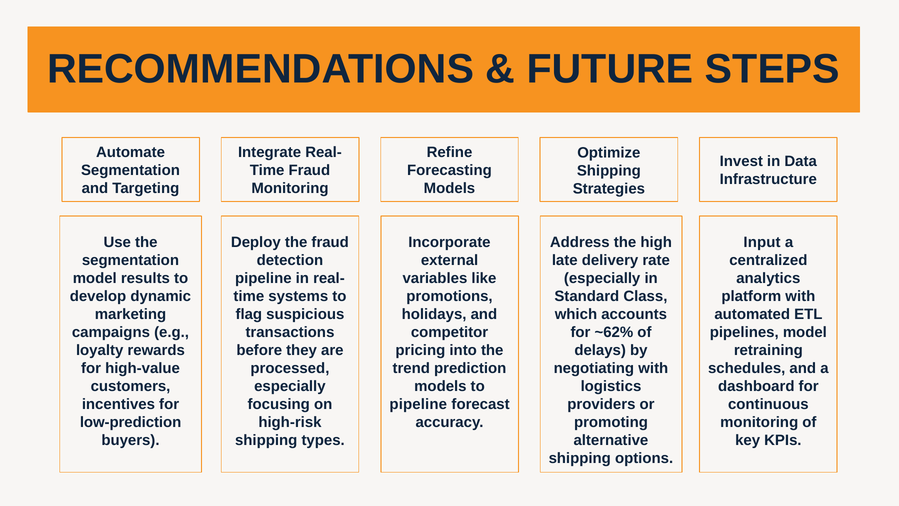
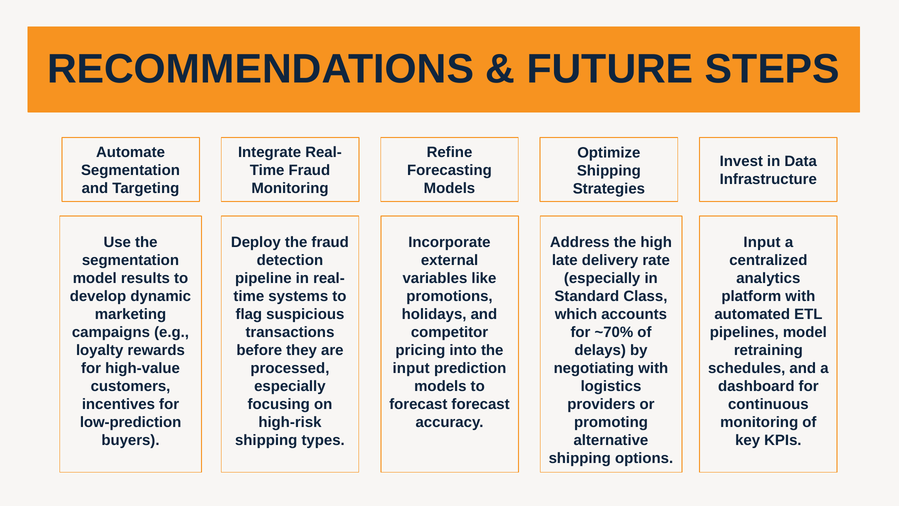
~62%: ~62% -> ~70%
trend at (411, 368): trend -> input
pipeline at (418, 404): pipeline -> forecast
